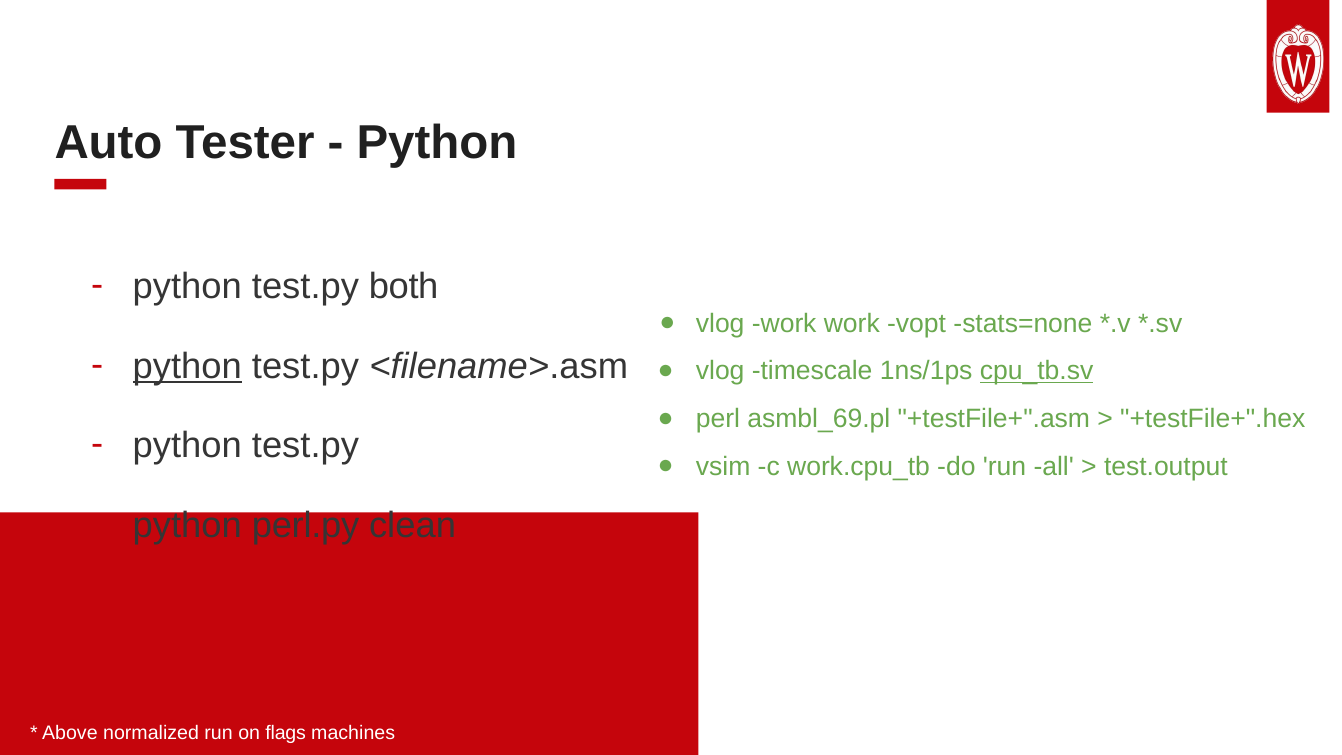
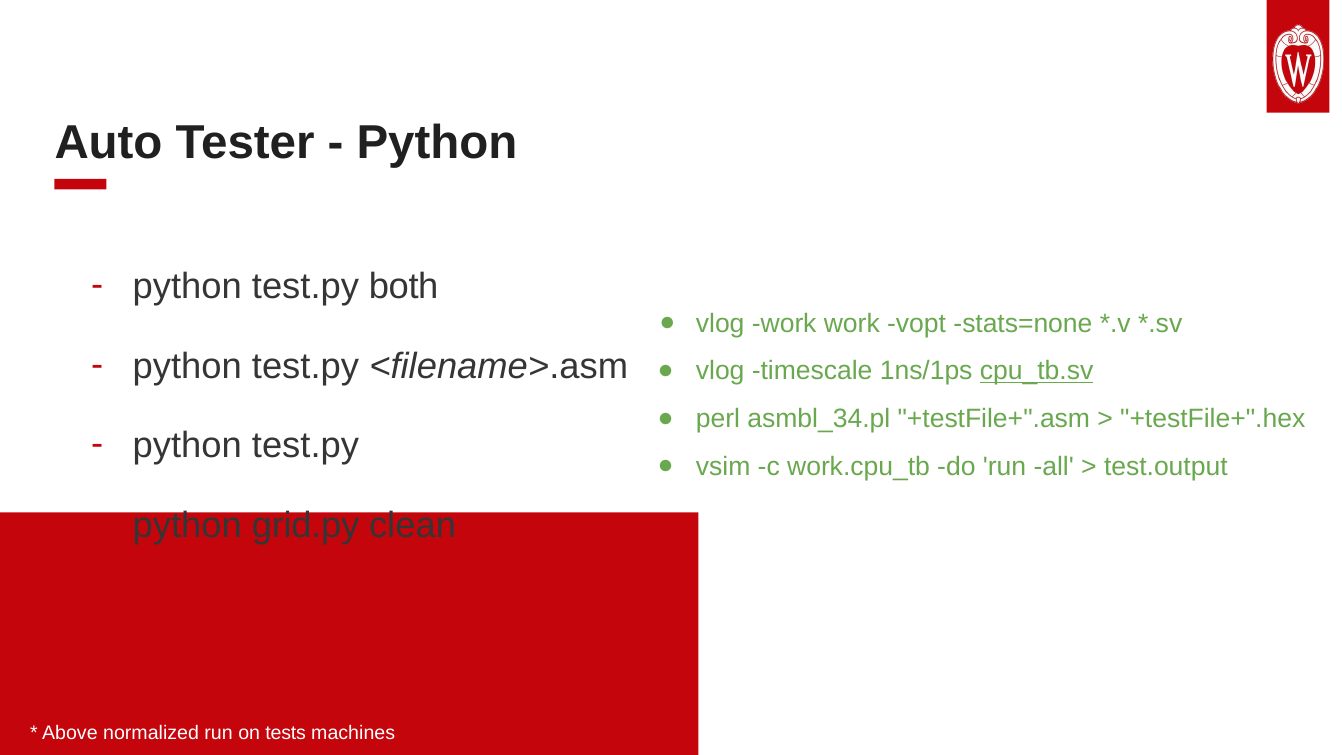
python at (187, 366) underline: present -> none
asmbl_69.pl: asmbl_69.pl -> asmbl_34.pl
perl.py: perl.py -> grid.py
flags: flags -> tests
